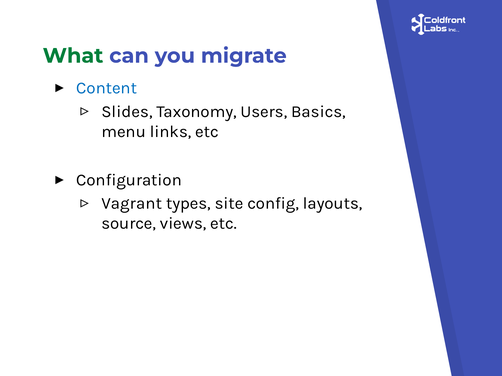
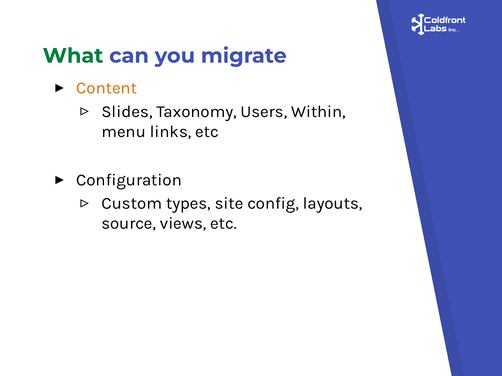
Content colour: blue -> orange
Basics: Basics -> Within
Vagrant: Vagrant -> Custom
